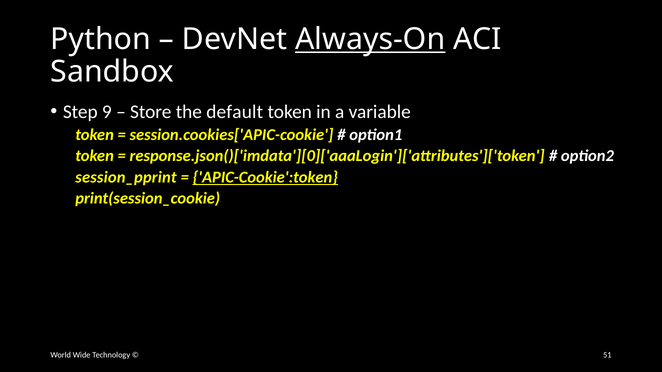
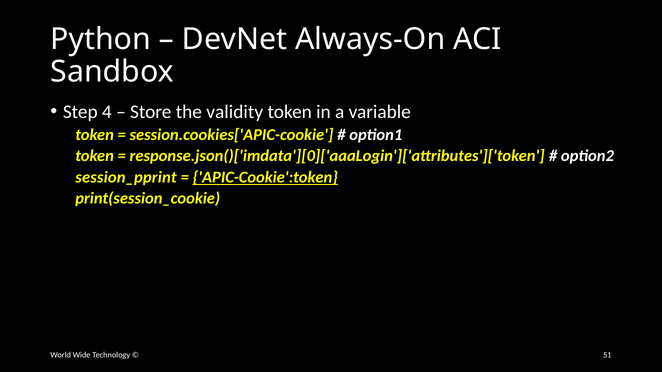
Always-On underline: present -> none
9: 9 -> 4
default: default -> validity
